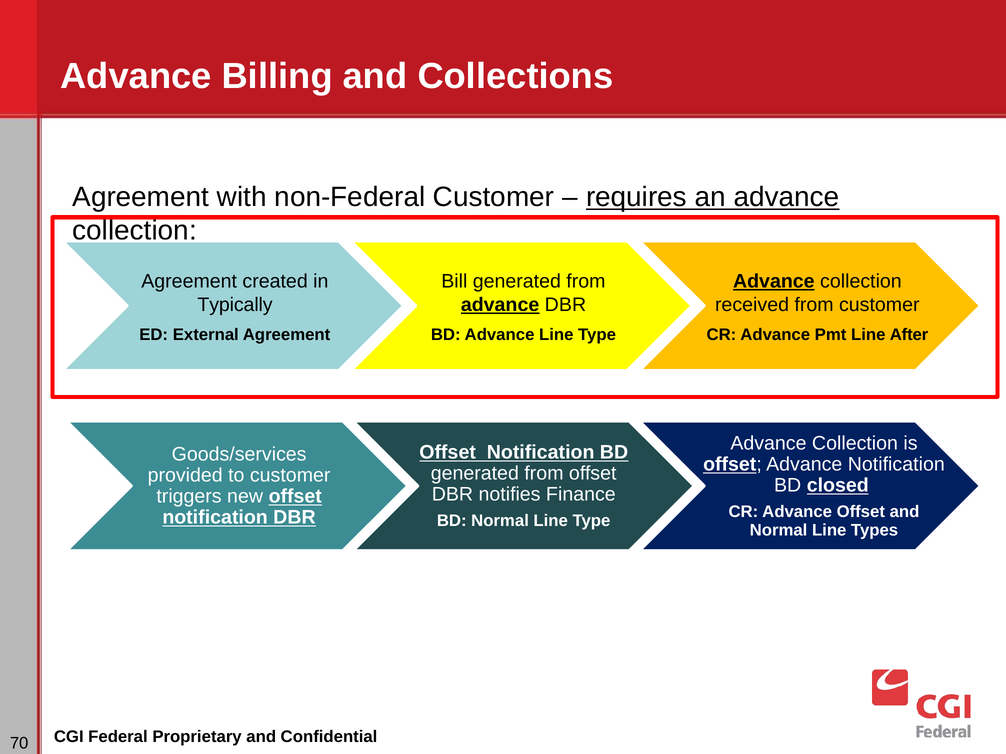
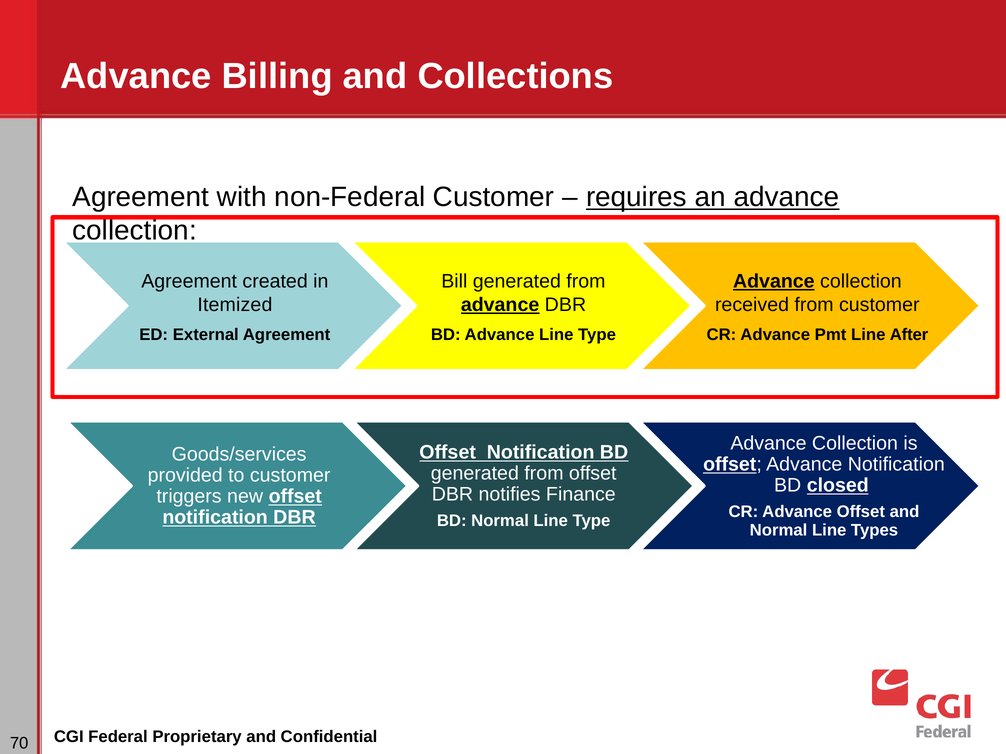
Typically: Typically -> Itemized
